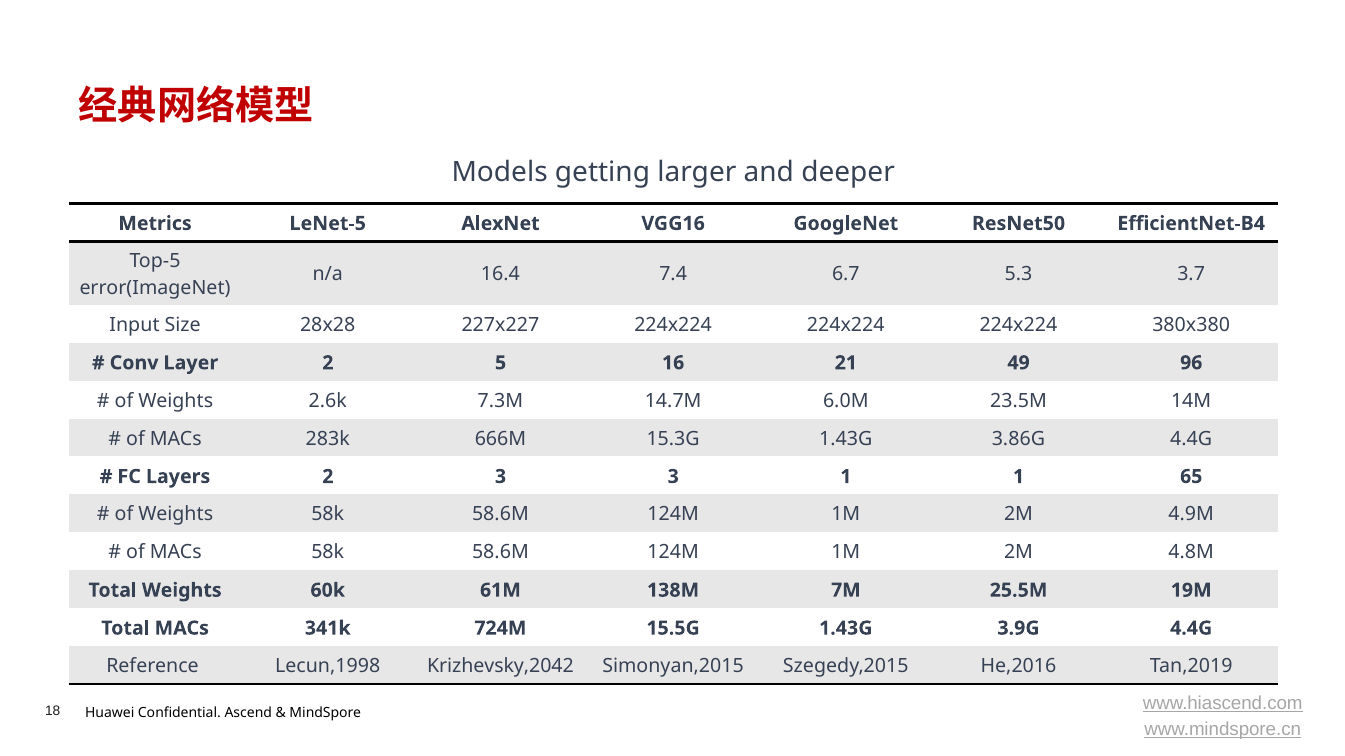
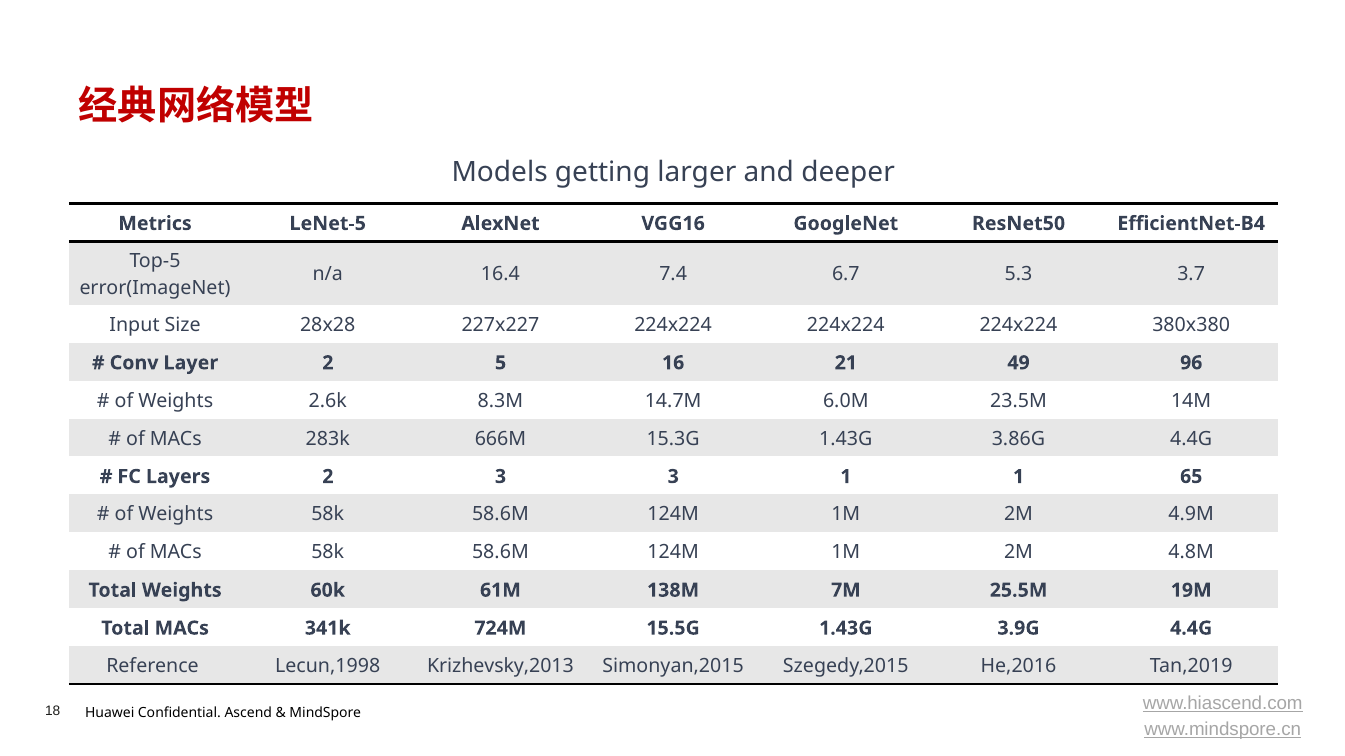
7.3M: 7.3M -> 8.3M
Krizhevsky,2042: Krizhevsky,2042 -> Krizhevsky,2013
